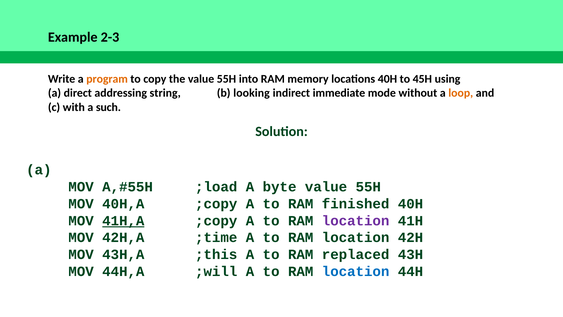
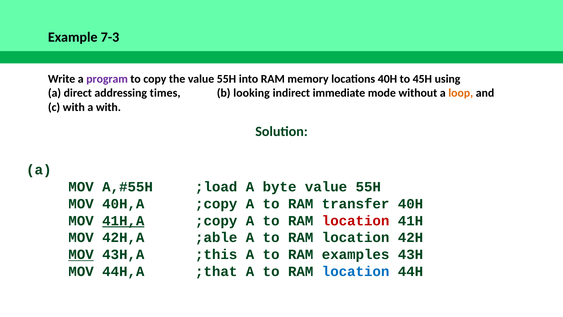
2-3: 2-3 -> 7-3
program colour: orange -> purple
string: string -> times
a such: such -> with
finished: finished -> transfer
location at (356, 221) colour: purple -> red
;time: ;time -> ;able
MOV at (81, 254) underline: none -> present
replaced: replaced -> examples
;will: ;will -> ;that
